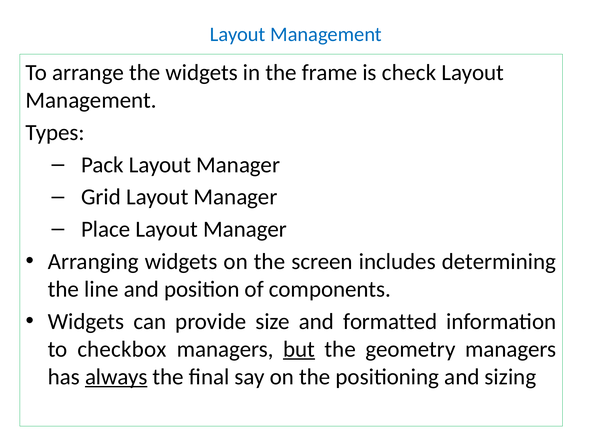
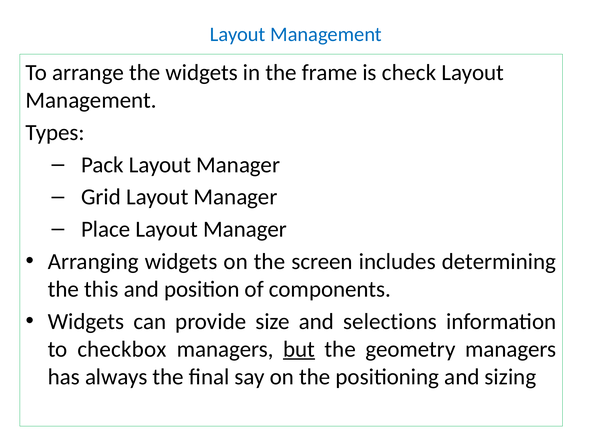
line: line -> this
formatted: formatted -> selections
always underline: present -> none
